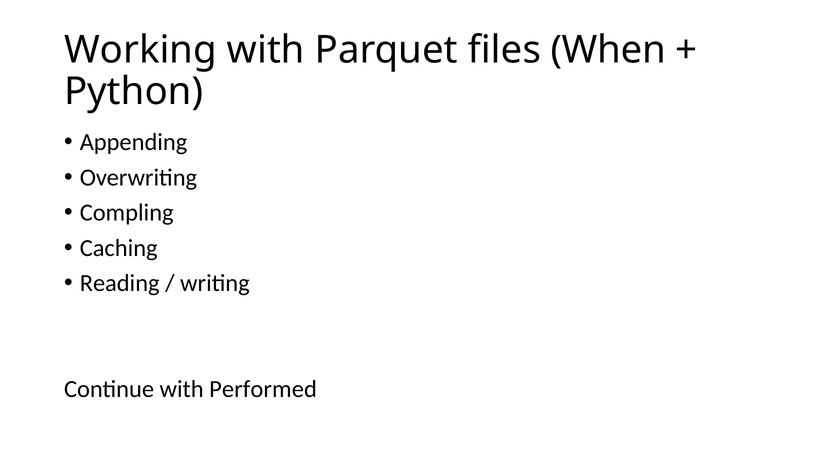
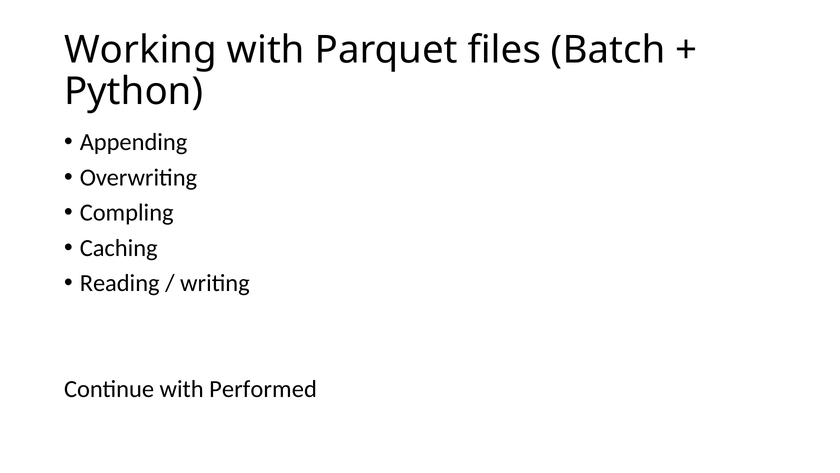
When: When -> Batch
